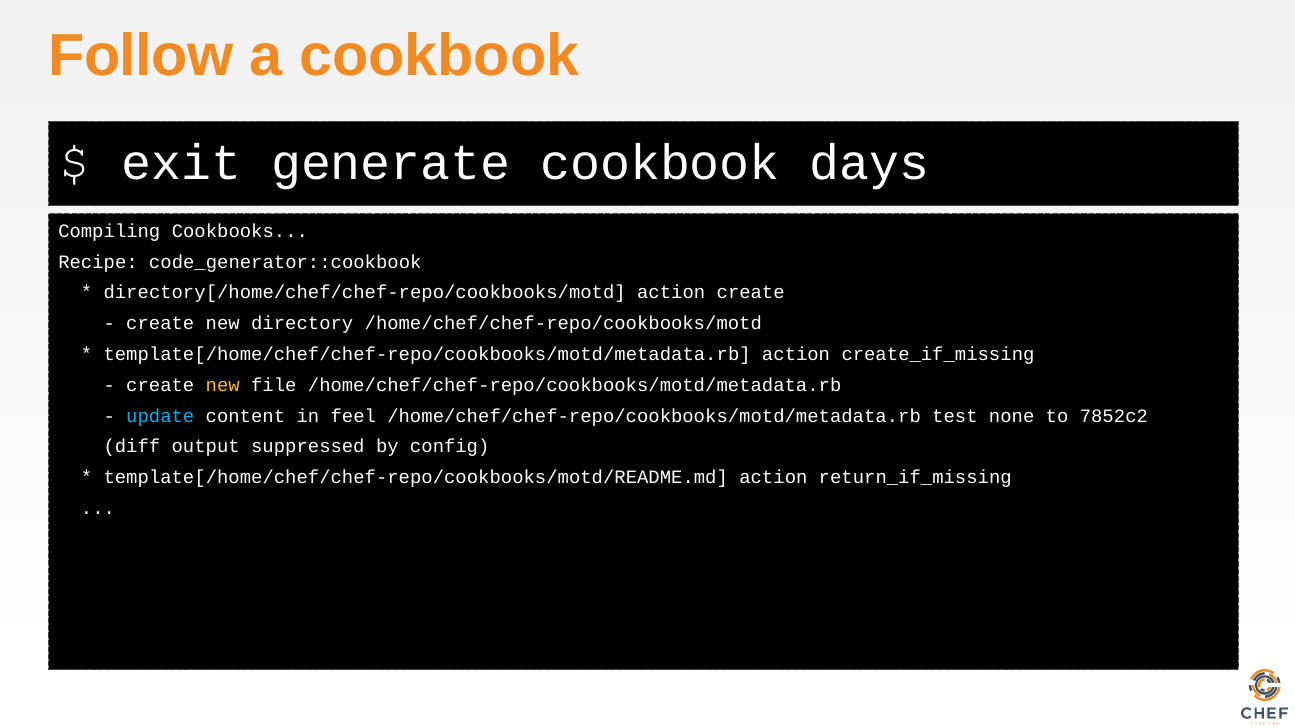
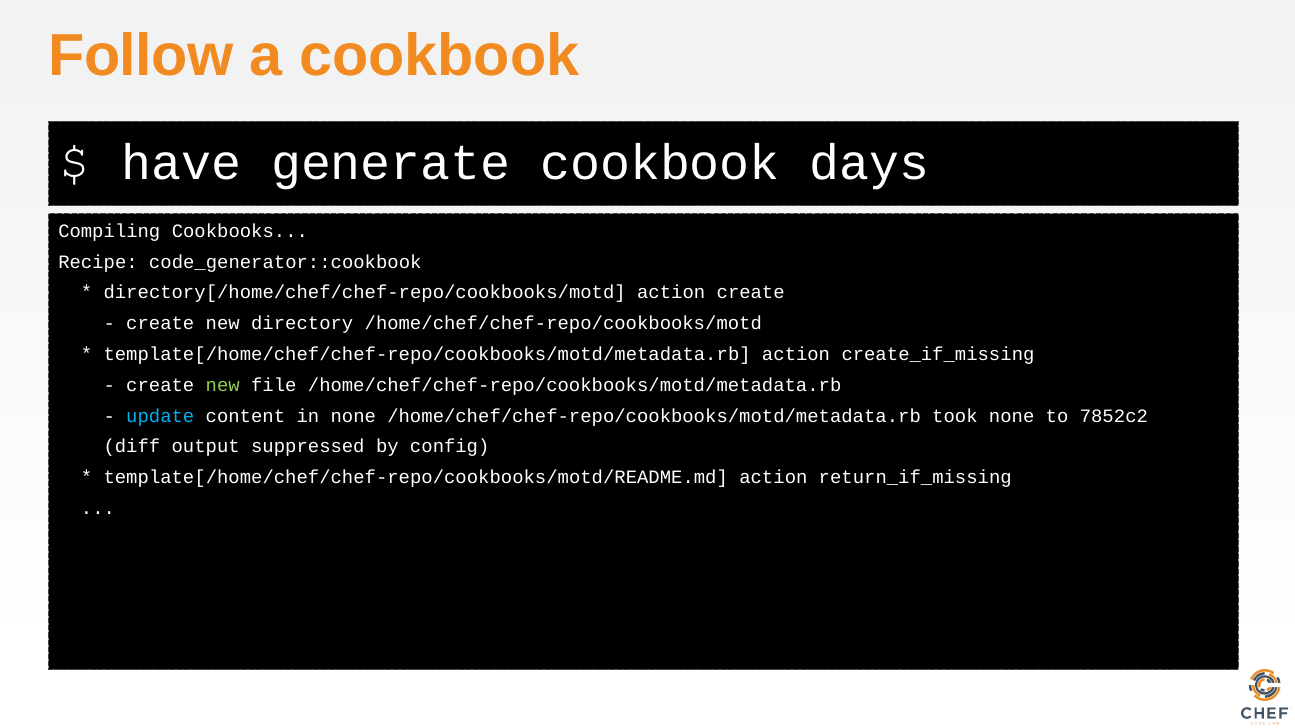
exit: exit -> have
new at (223, 385) colour: yellow -> light green
in feel: feel -> none
test: test -> took
